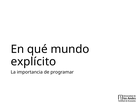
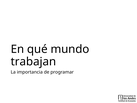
explícito: explícito -> trabajan
